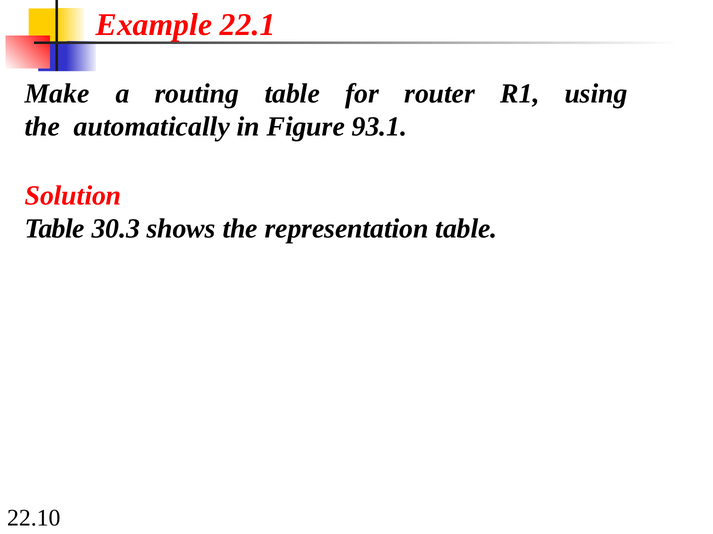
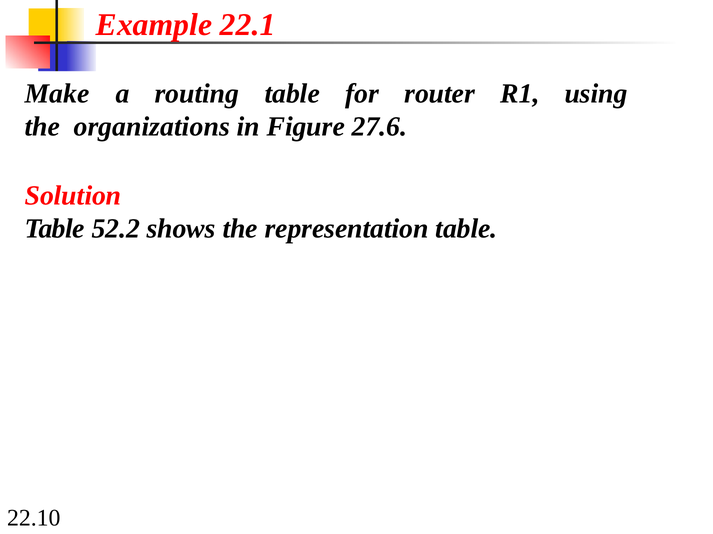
automatically: automatically -> organizations
93.1: 93.1 -> 27.6
30.3: 30.3 -> 52.2
